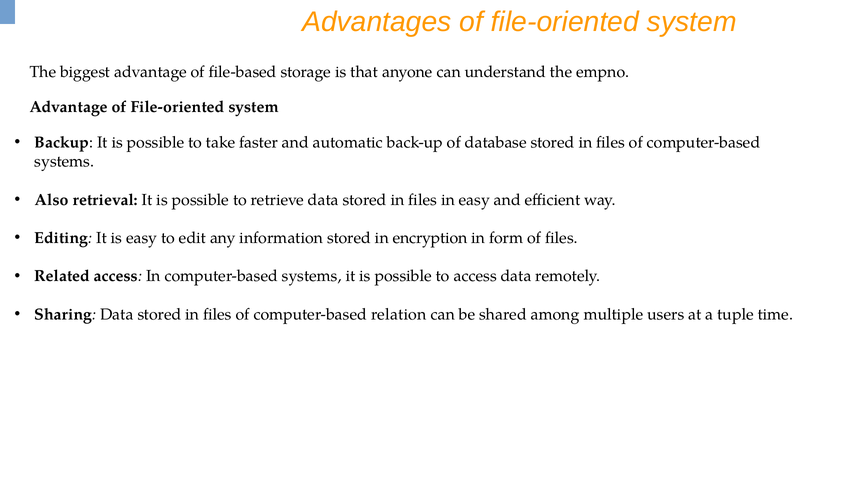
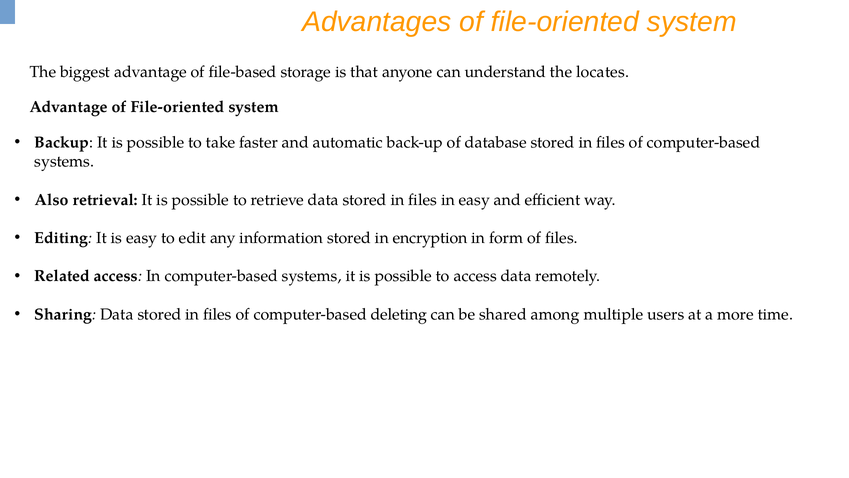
empno: empno -> locates
relation: relation -> deleting
tuple: tuple -> more
